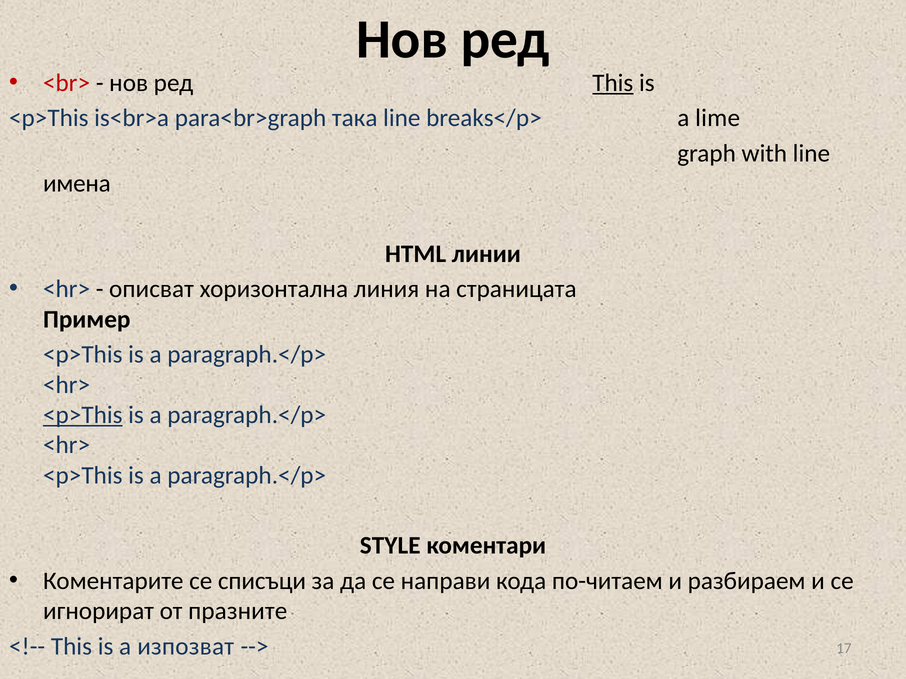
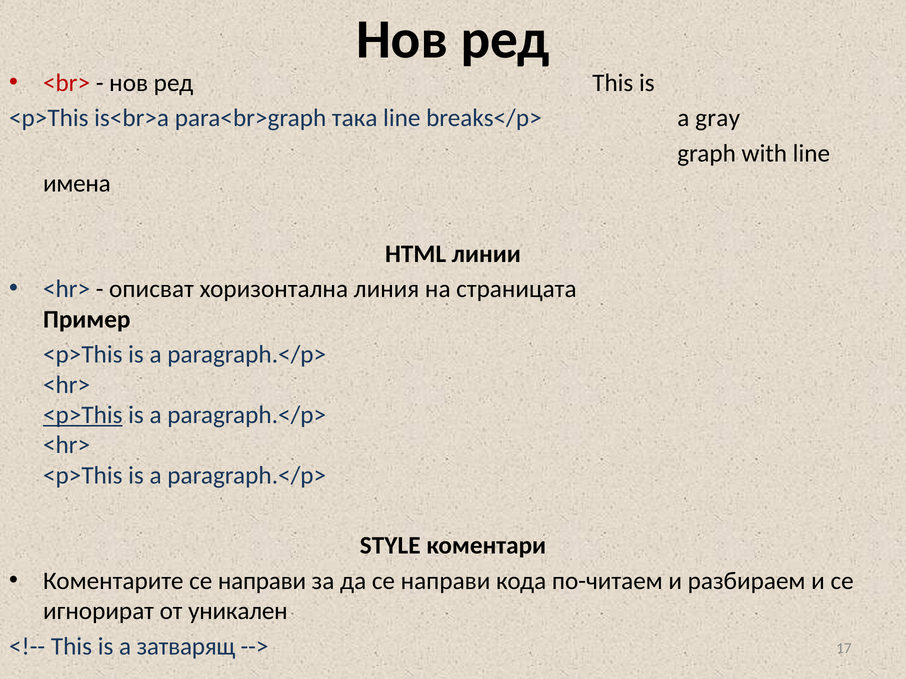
This at (613, 83) underline: present -> none
lime: lime -> gray
Коментарите се списъци: списъци -> направи
празните: празните -> уникален
изпозват: изпозват -> затварящ
